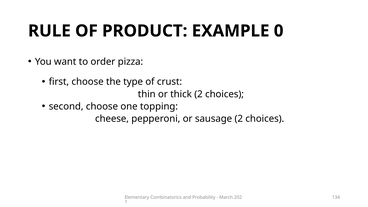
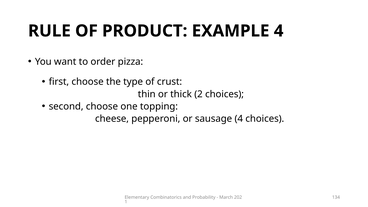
EXAMPLE 0: 0 -> 4
sausage 2: 2 -> 4
